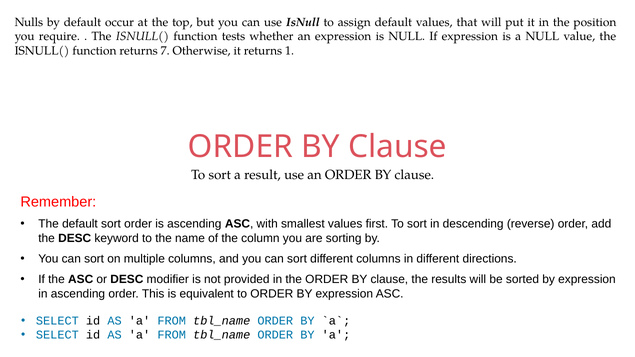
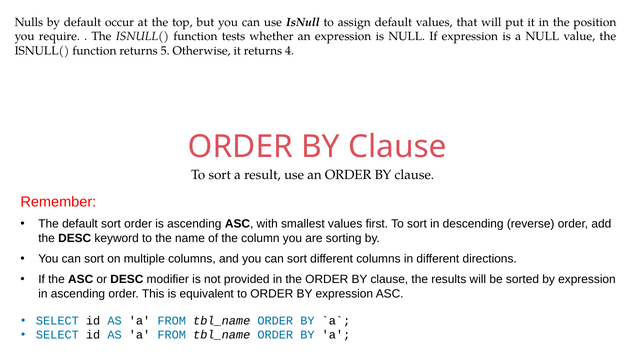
7: 7 -> 5
1: 1 -> 4
